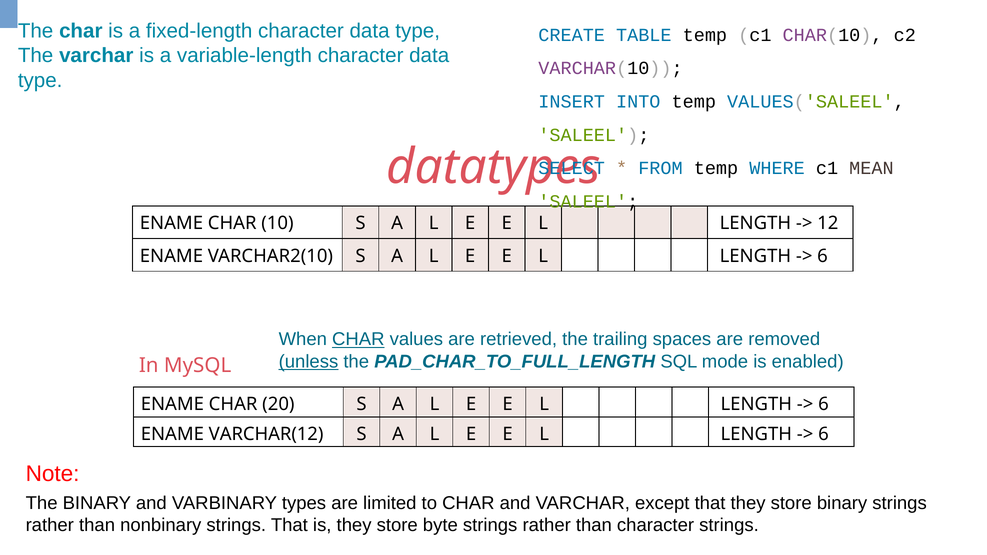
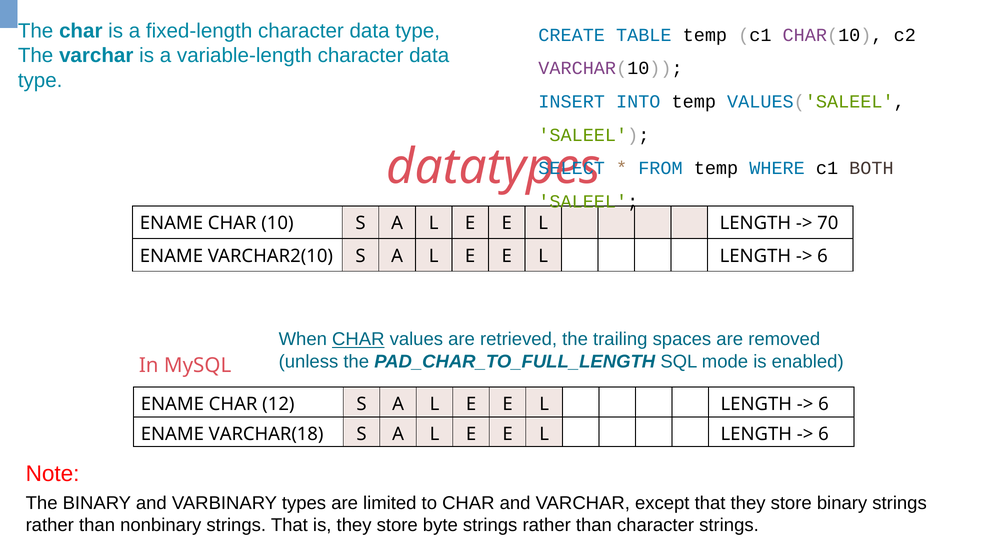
MEAN: MEAN -> BOTH
12: 12 -> 70
unless underline: present -> none
20: 20 -> 12
VARCHAR(12: VARCHAR(12 -> VARCHAR(18
